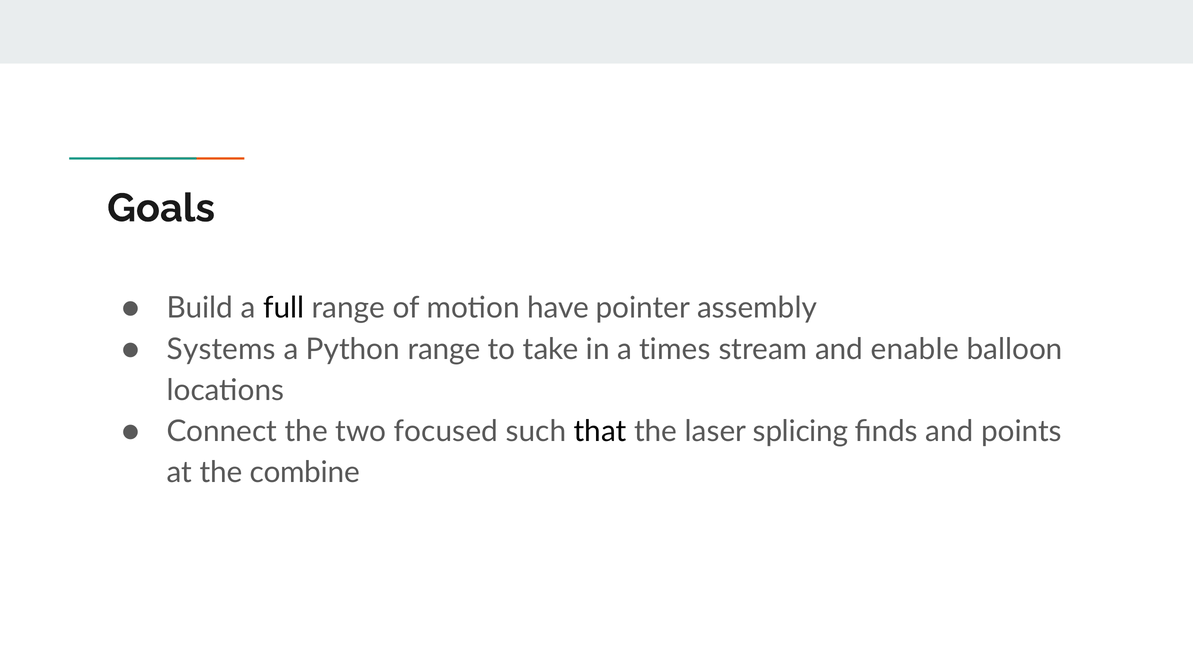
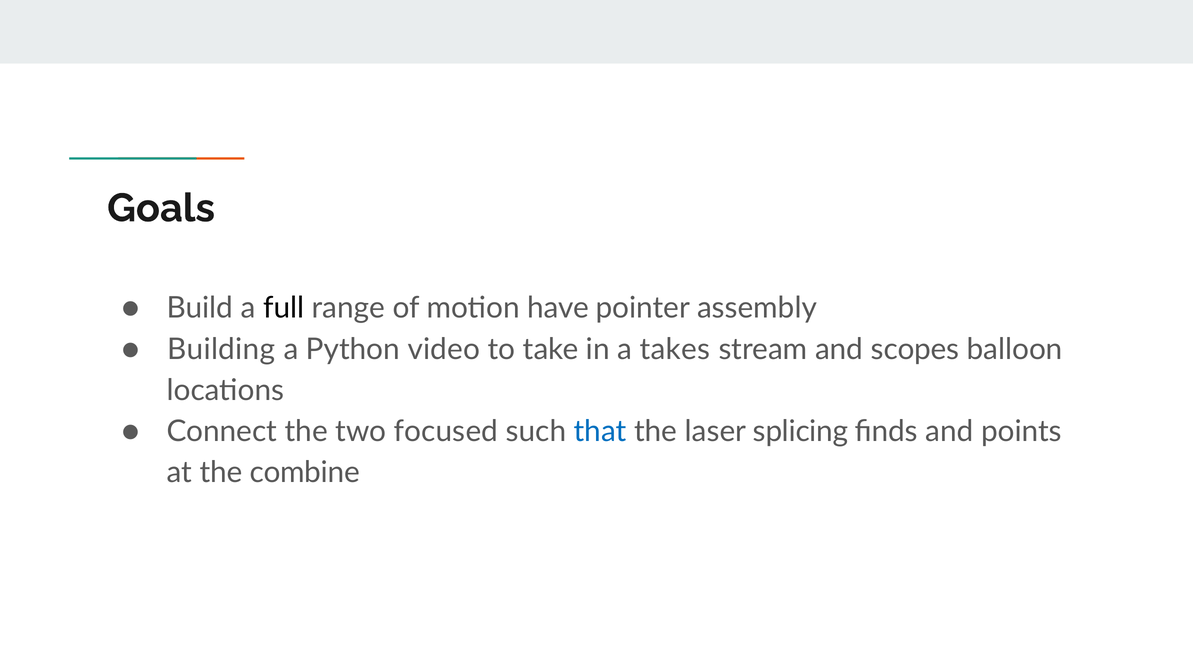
Systems: Systems -> Building
Python range: range -> video
times: times -> takes
enable: enable -> scopes
that colour: black -> blue
